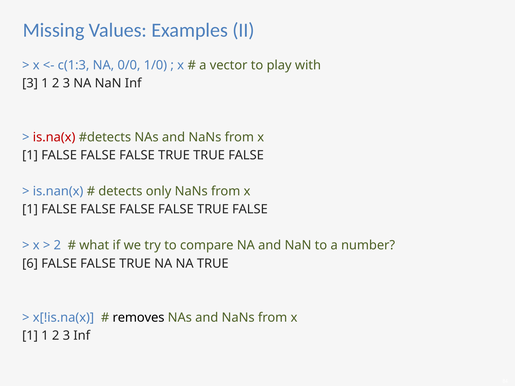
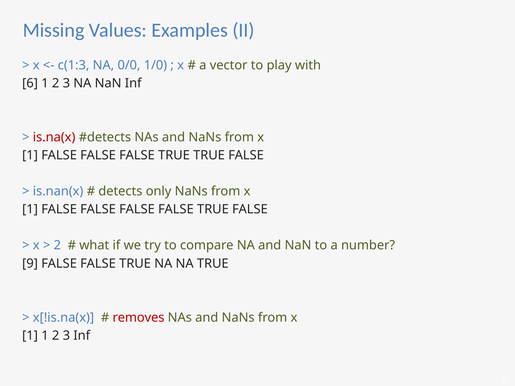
3 at (30, 83): 3 -> 6
6: 6 -> 9
removes colour: black -> red
